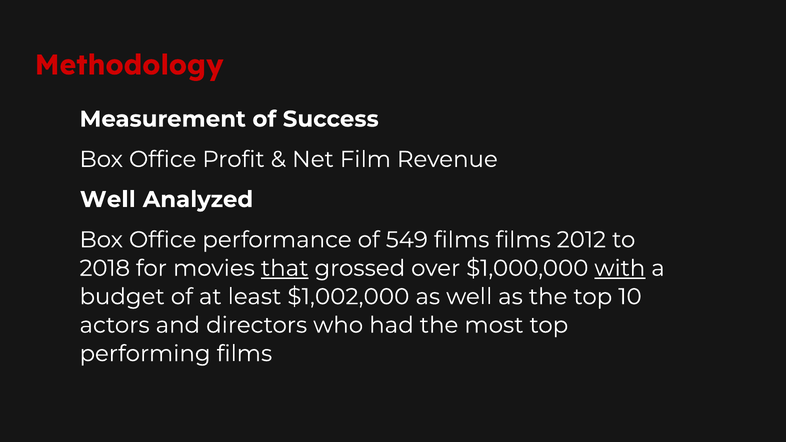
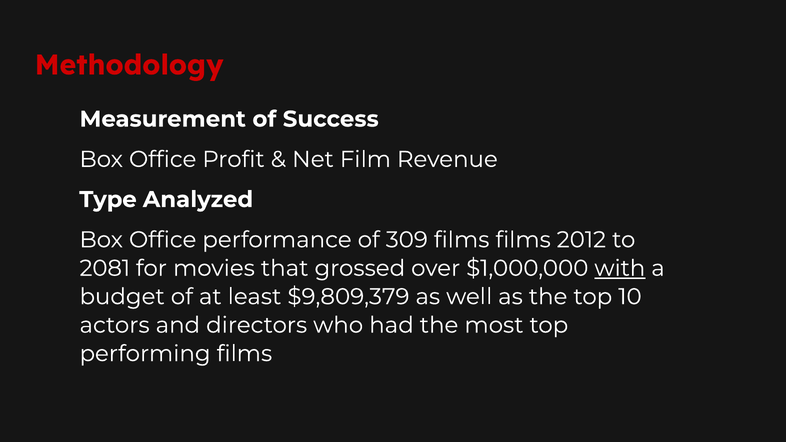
Well at (108, 200): Well -> Type
549: 549 -> 309
2018: 2018 -> 2081
that underline: present -> none
$1,002,000: $1,002,000 -> $9,809,379
